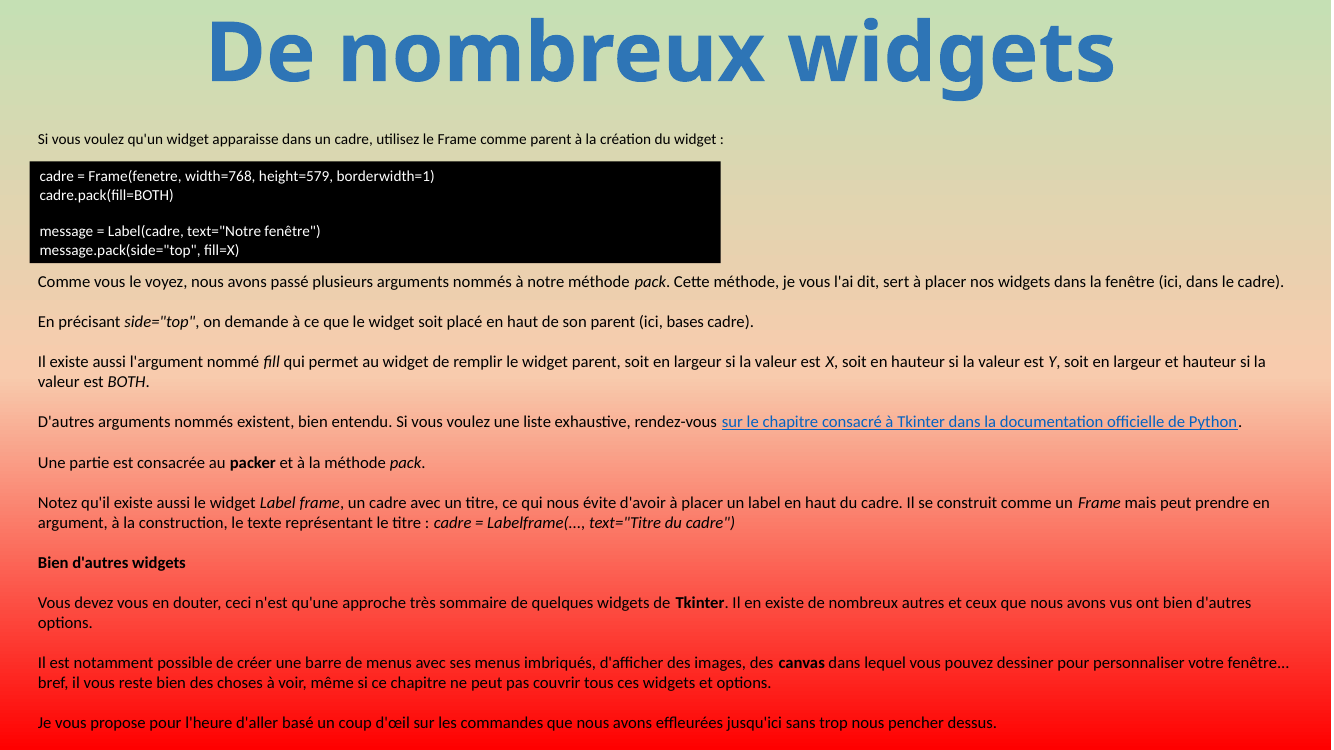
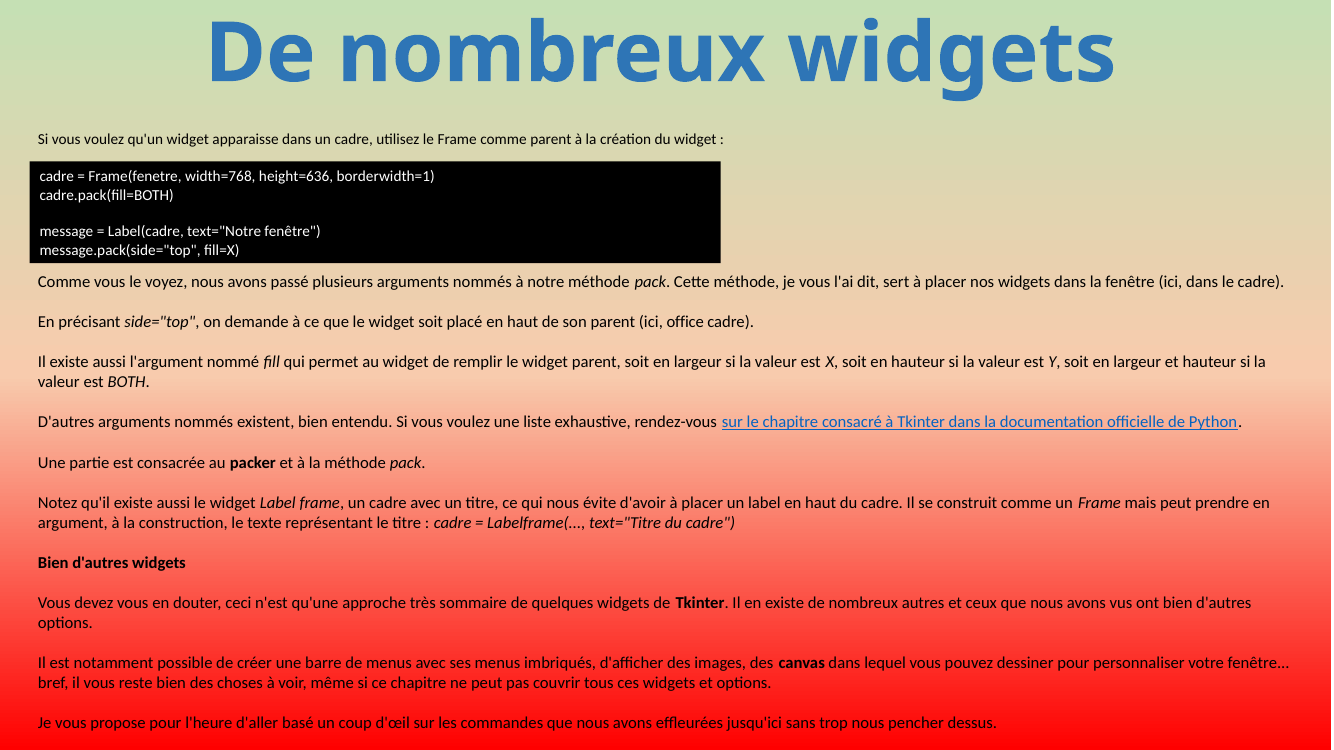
height=579: height=579 -> height=636
bases: bases -> office
